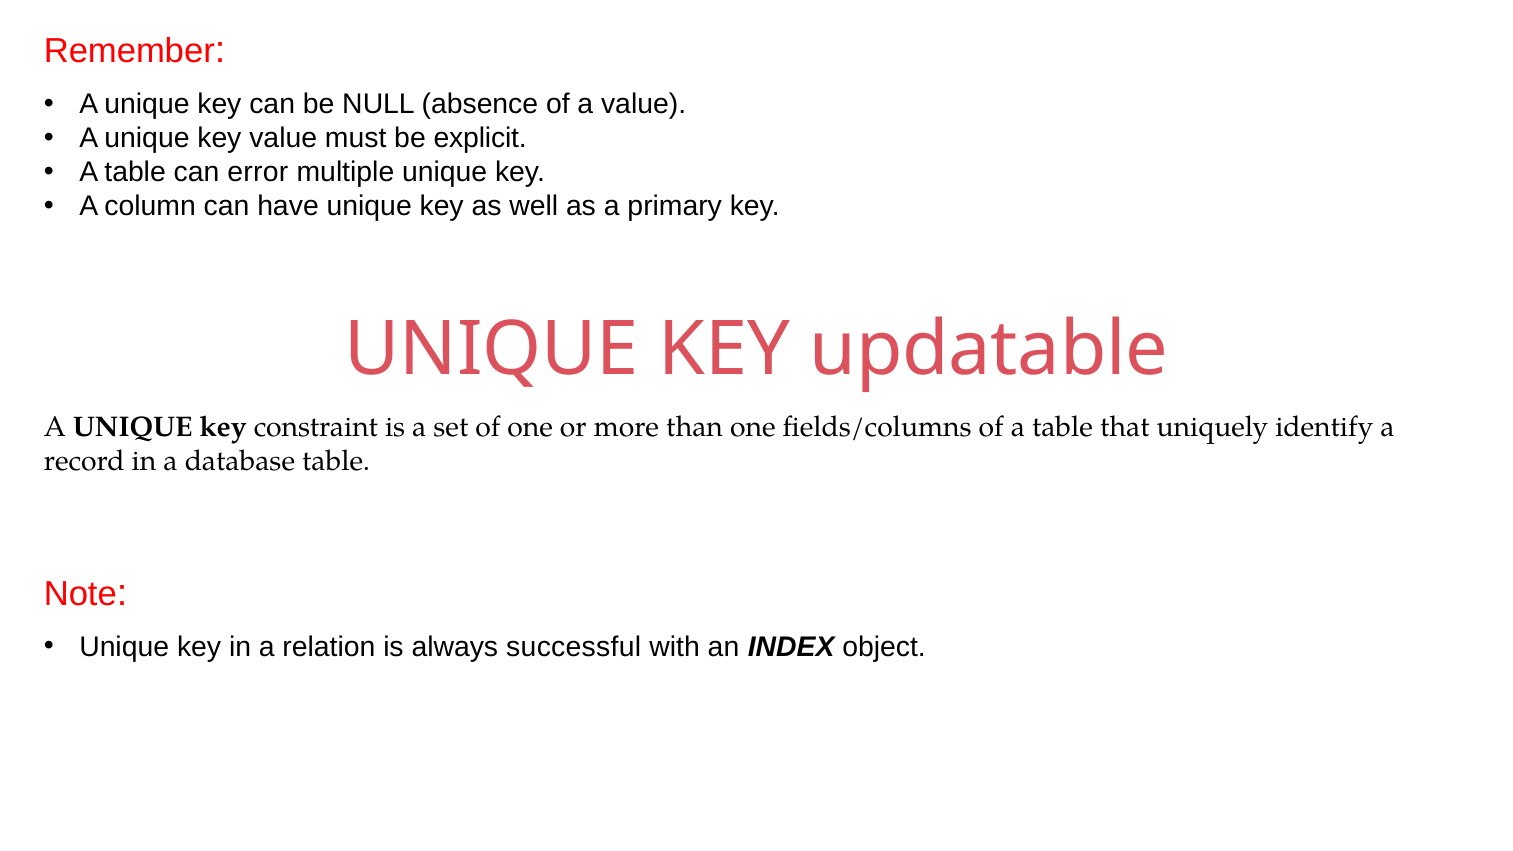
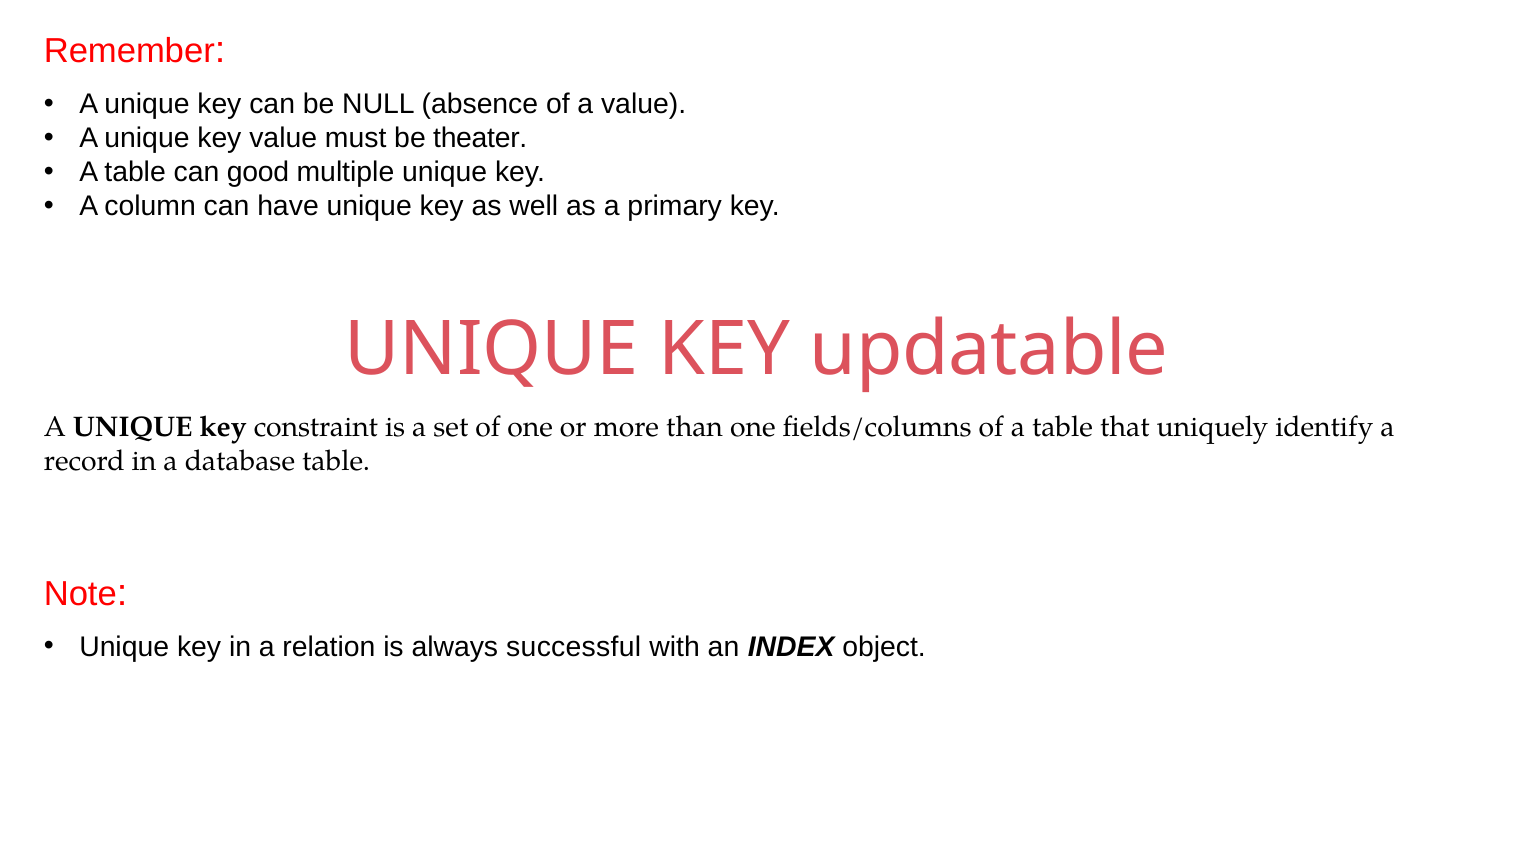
explicit: explicit -> theater
error: error -> good
